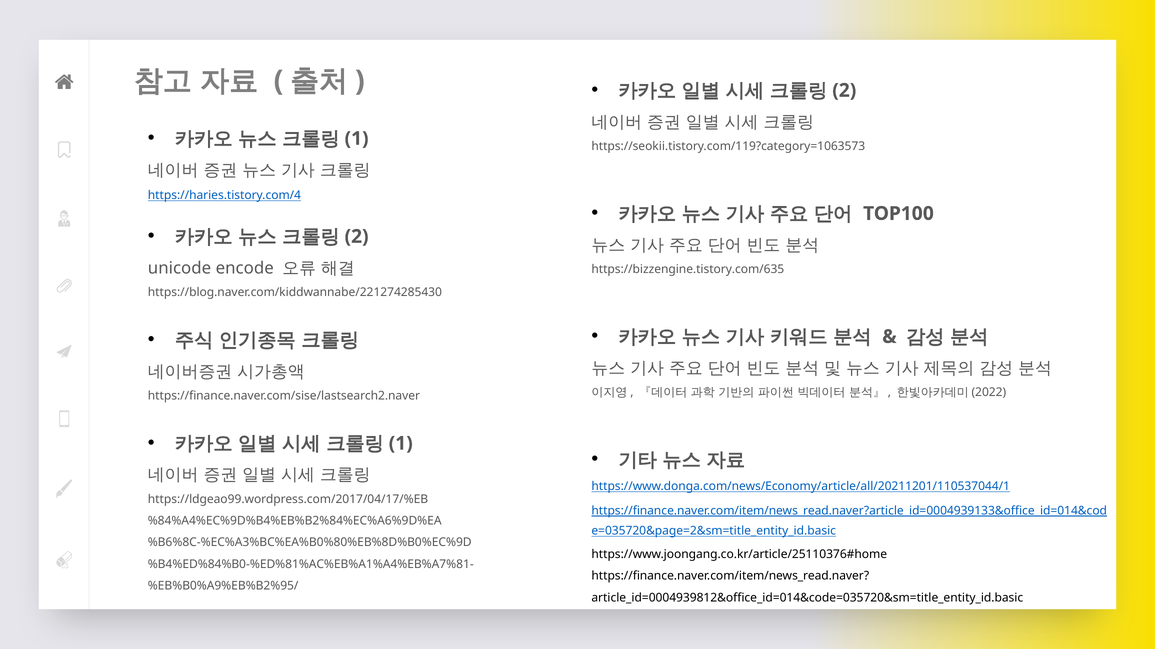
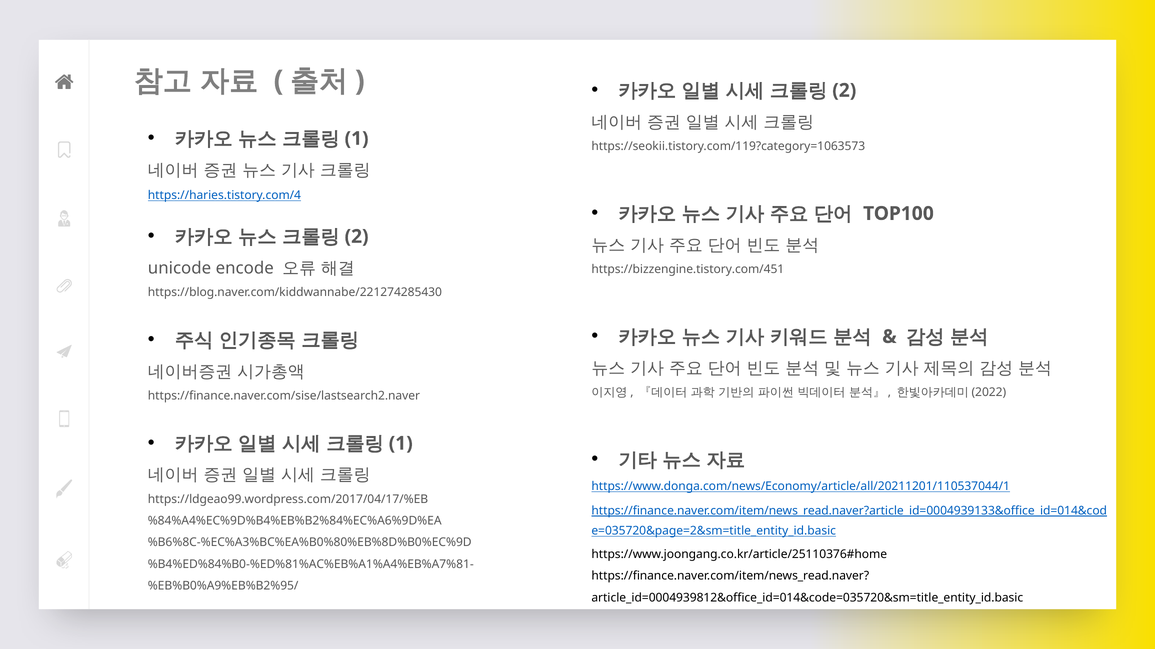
https://bizzengine.tistory.com/635: https://bizzengine.tistory.com/635 -> https://bizzengine.tistory.com/451
